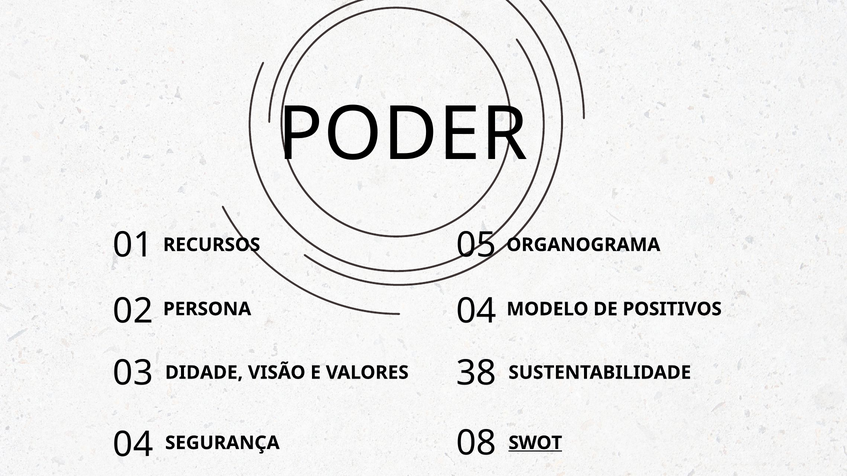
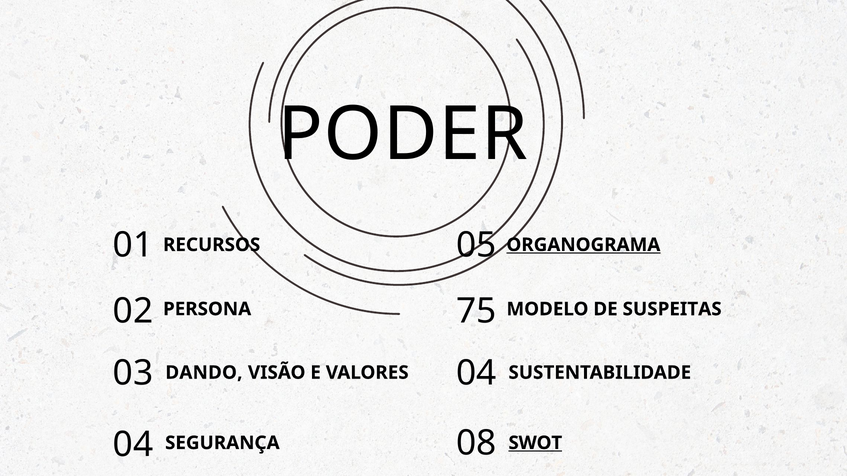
ORGANOGRAMA underline: none -> present
PERSONA 04: 04 -> 75
POSITIVOS: POSITIVOS -> SUSPEITAS
DIDADE: DIDADE -> DANDO
VALORES 38: 38 -> 04
